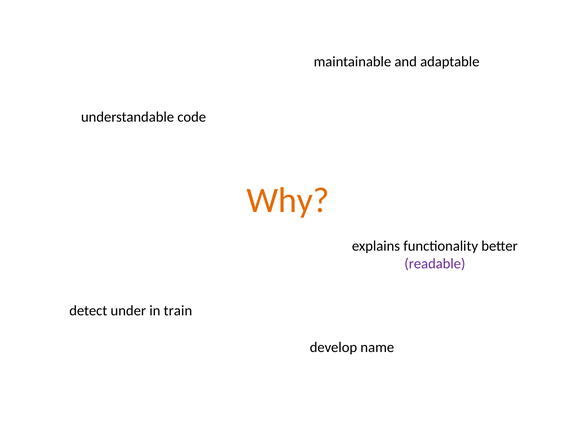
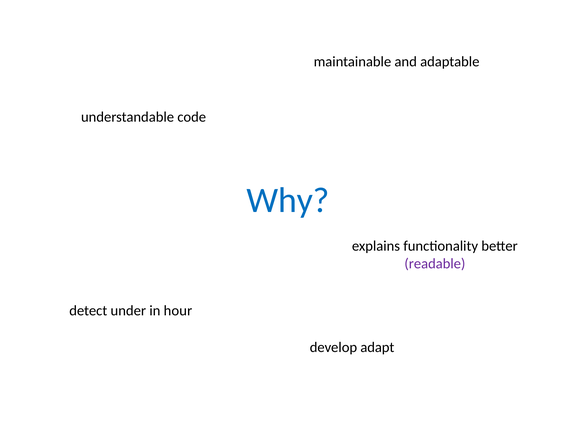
Why colour: orange -> blue
train: train -> hour
name: name -> adapt
